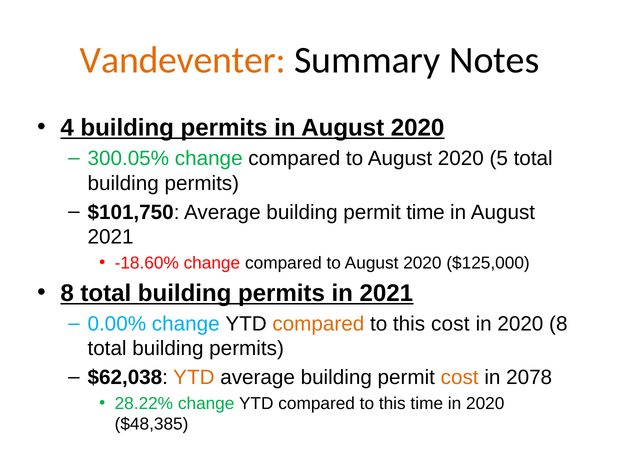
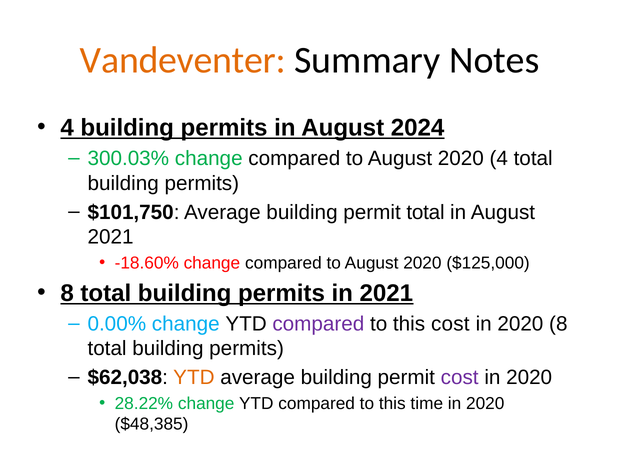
in August 2020: 2020 -> 2024
300.05%: 300.05% -> 300.03%
2020 5: 5 -> 4
permit time: time -> total
compared at (318, 324) colour: orange -> purple
cost at (460, 378) colour: orange -> purple
2078 at (529, 378): 2078 -> 2020
